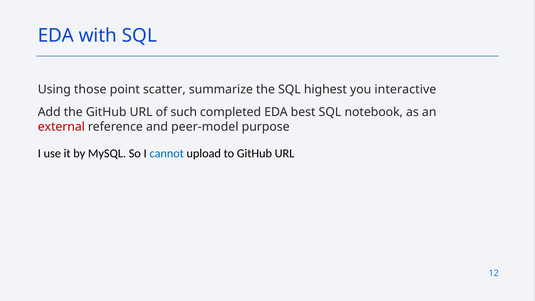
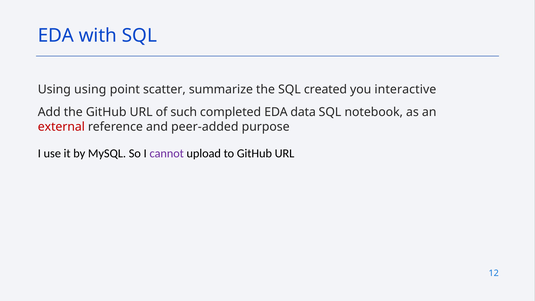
Using those: those -> using
highest: highest -> created
best: best -> data
peer-model: peer-model -> peer-added
cannot colour: blue -> purple
